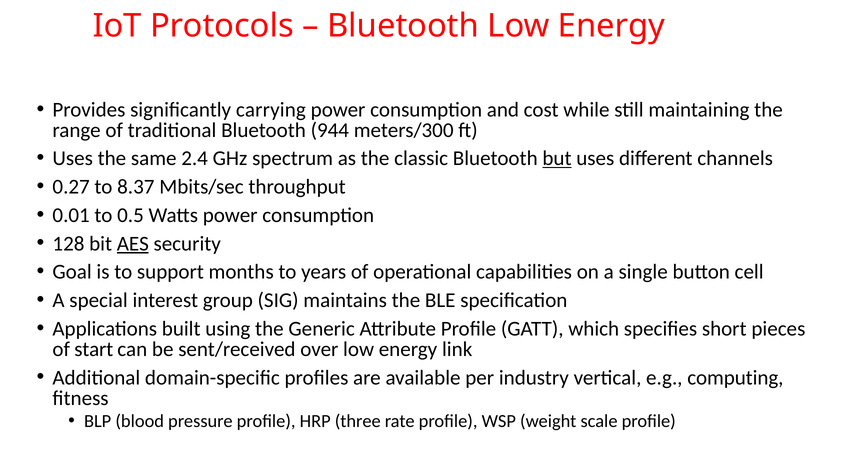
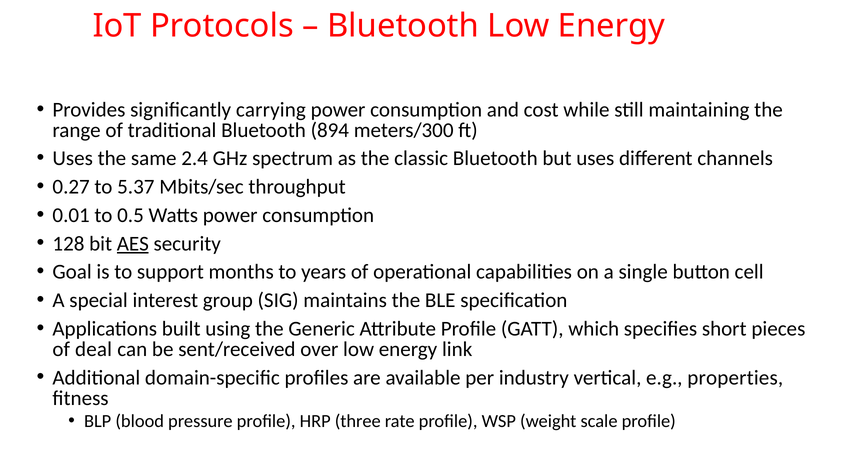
944: 944 -> 894
but underline: present -> none
8.37: 8.37 -> 5.37
start: start -> deal
computing: computing -> properties
